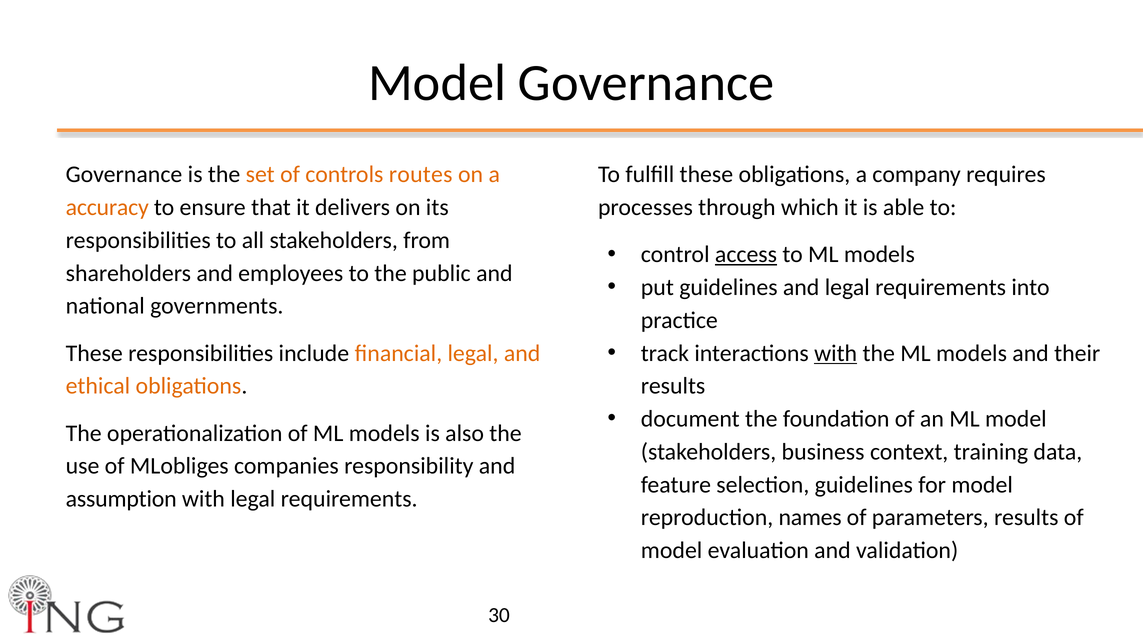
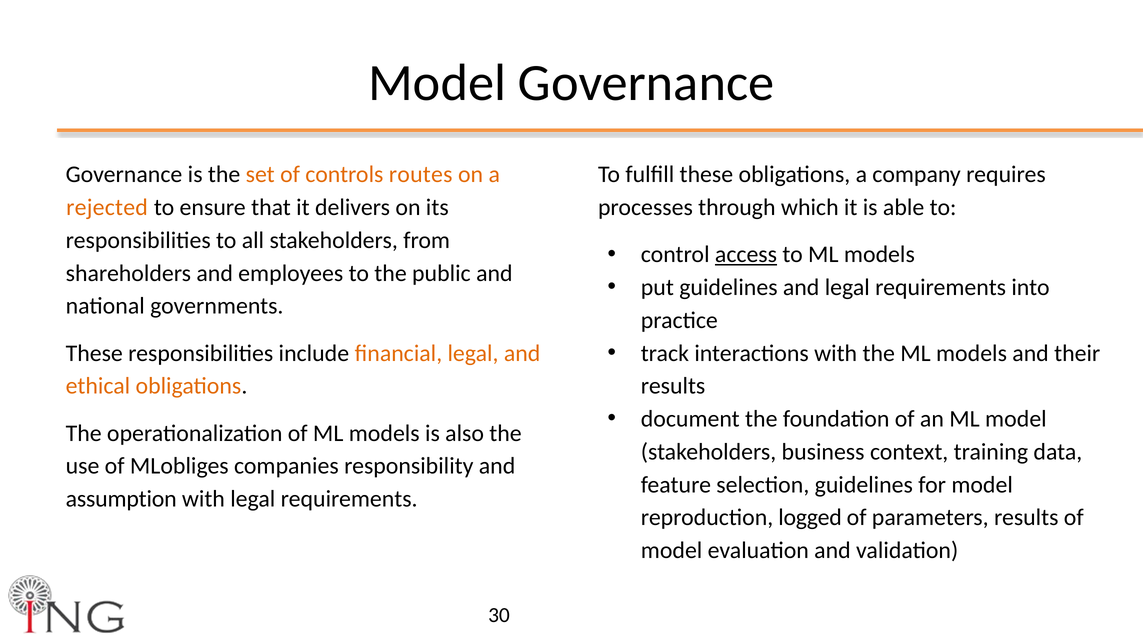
accuracy: accuracy -> rejected
with at (836, 353) underline: present -> none
names: names -> logged
